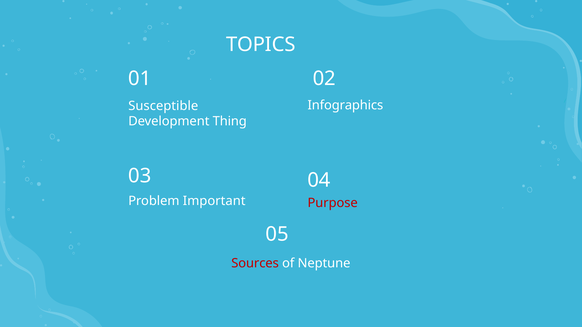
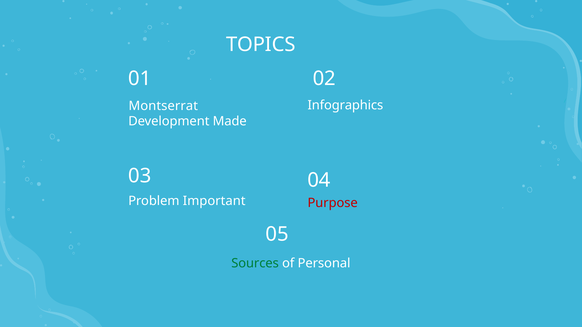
Susceptible: Susceptible -> Montserrat
Thing: Thing -> Made
Sources colour: red -> green
Neptune: Neptune -> Personal
